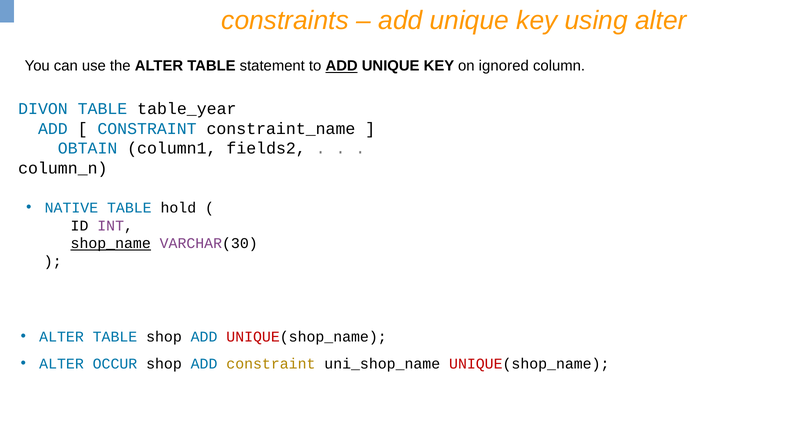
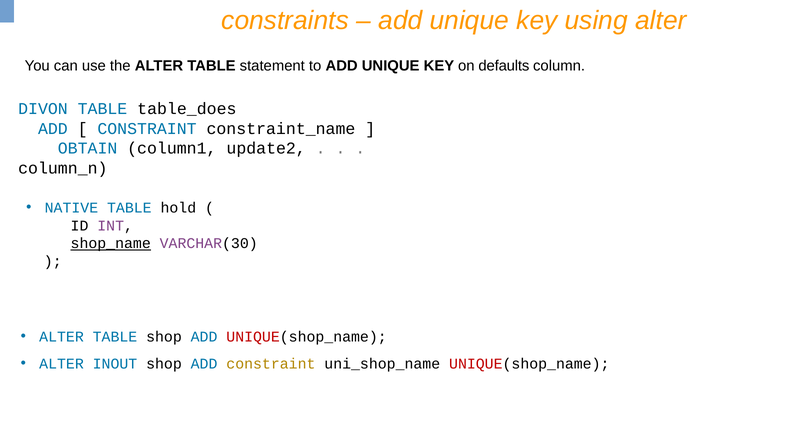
ADD at (342, 66) underline: present -> none
ignored: ignored -> defaults
table_year: table_year -> table_does
fields2: fields2 -> update2
OCCUR: OCCUR -> INOUT
